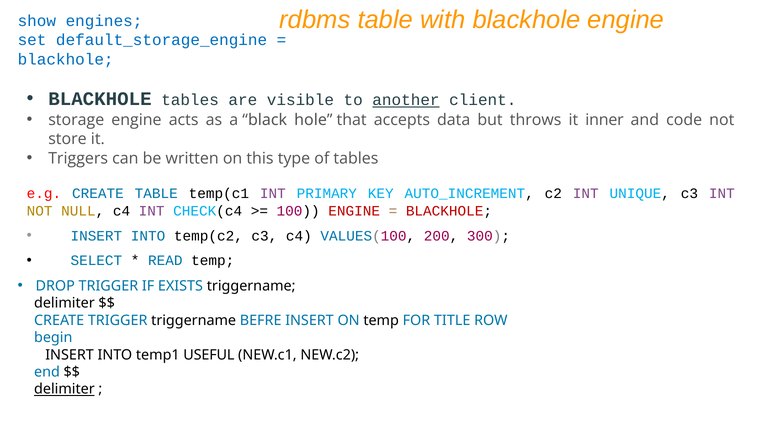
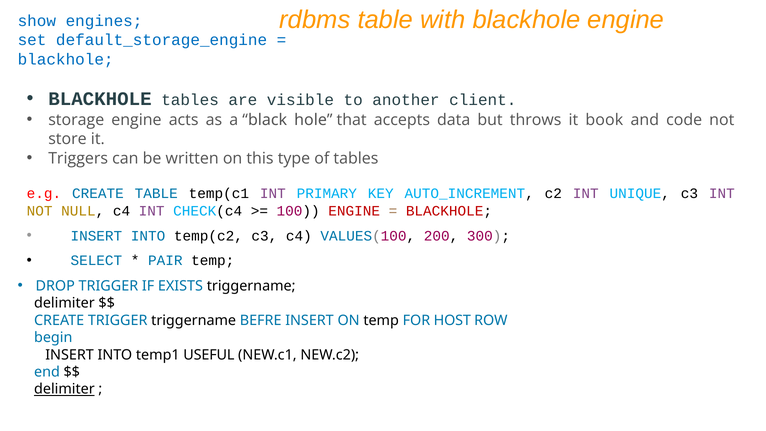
another underline: present -> none
inner: inner -> book
READ: READ -> PAIR
TITLE: TITLE -> HOST
